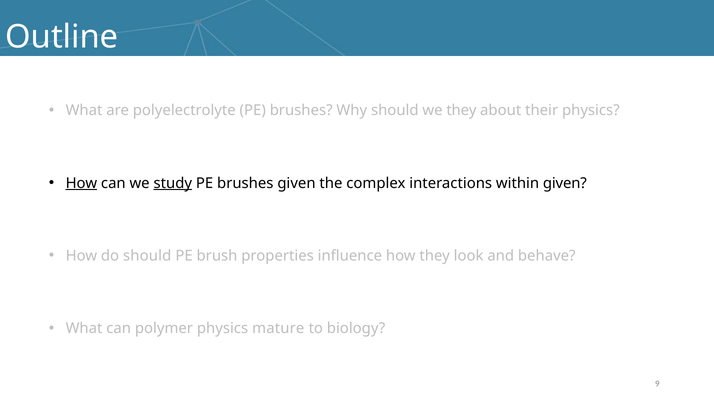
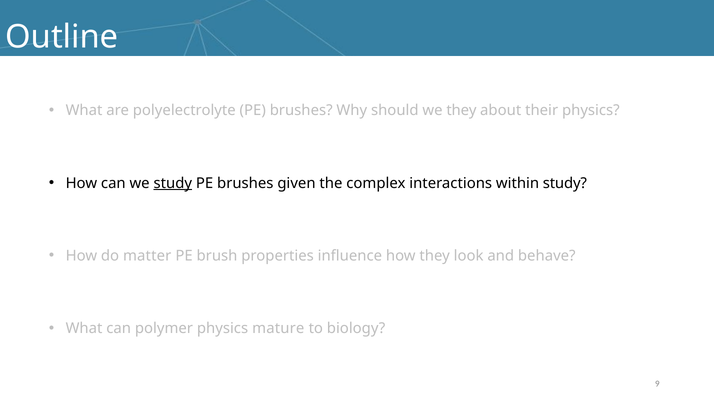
How at (81, 183) underline: present -> none
within given: given -> study
do should: should -> matter
